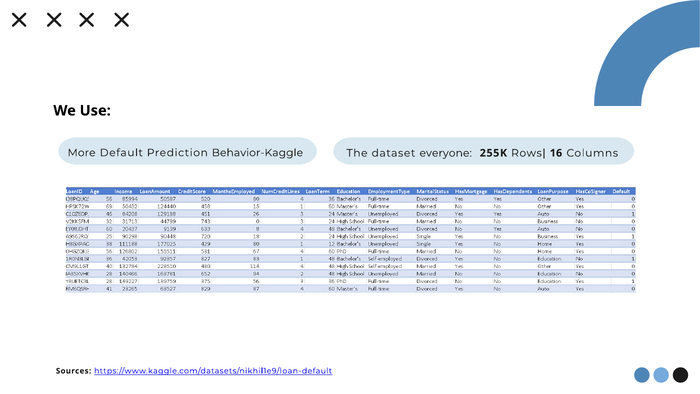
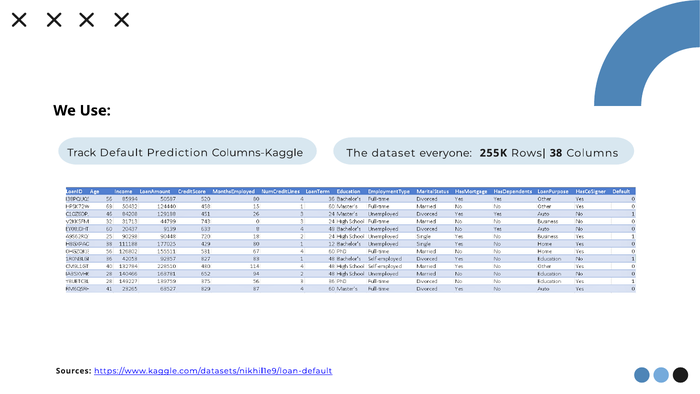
More: More -> Track
Behavior-Kaggle: Behavior-Kaggle -> Columns-Kaggle
16: 16 -> 38
